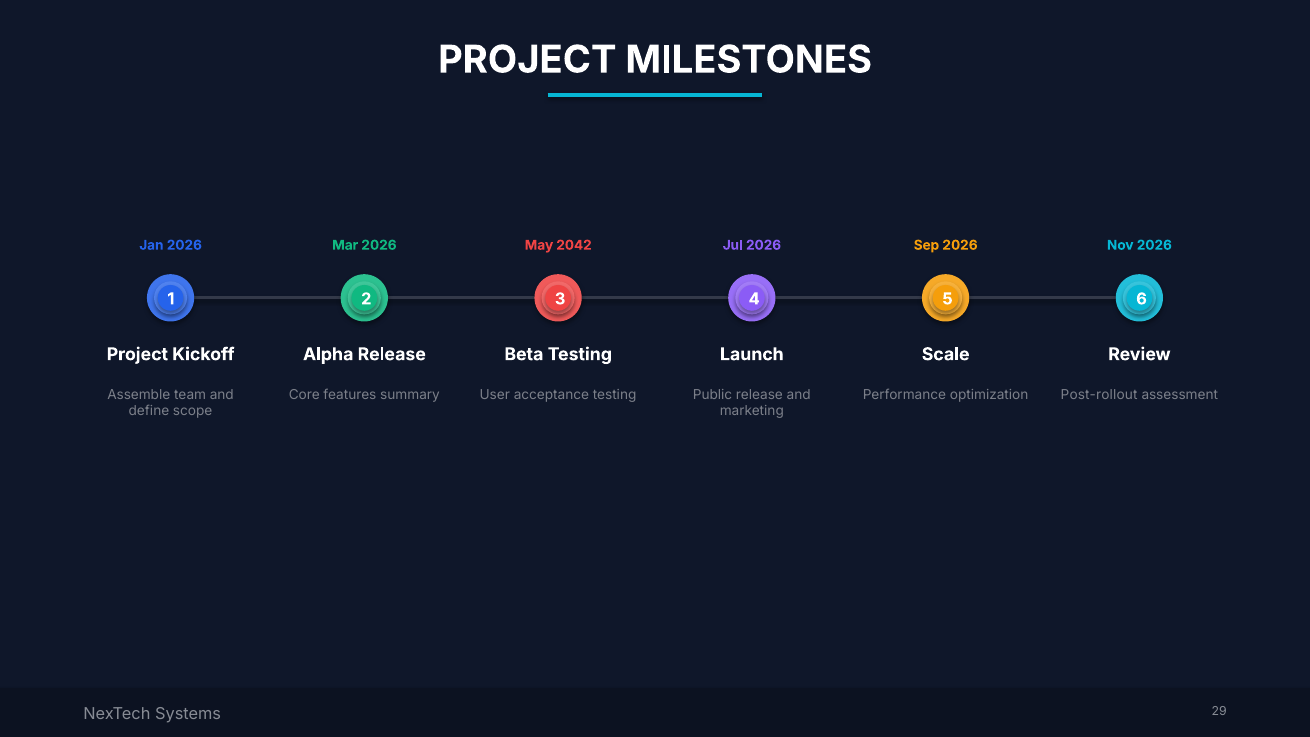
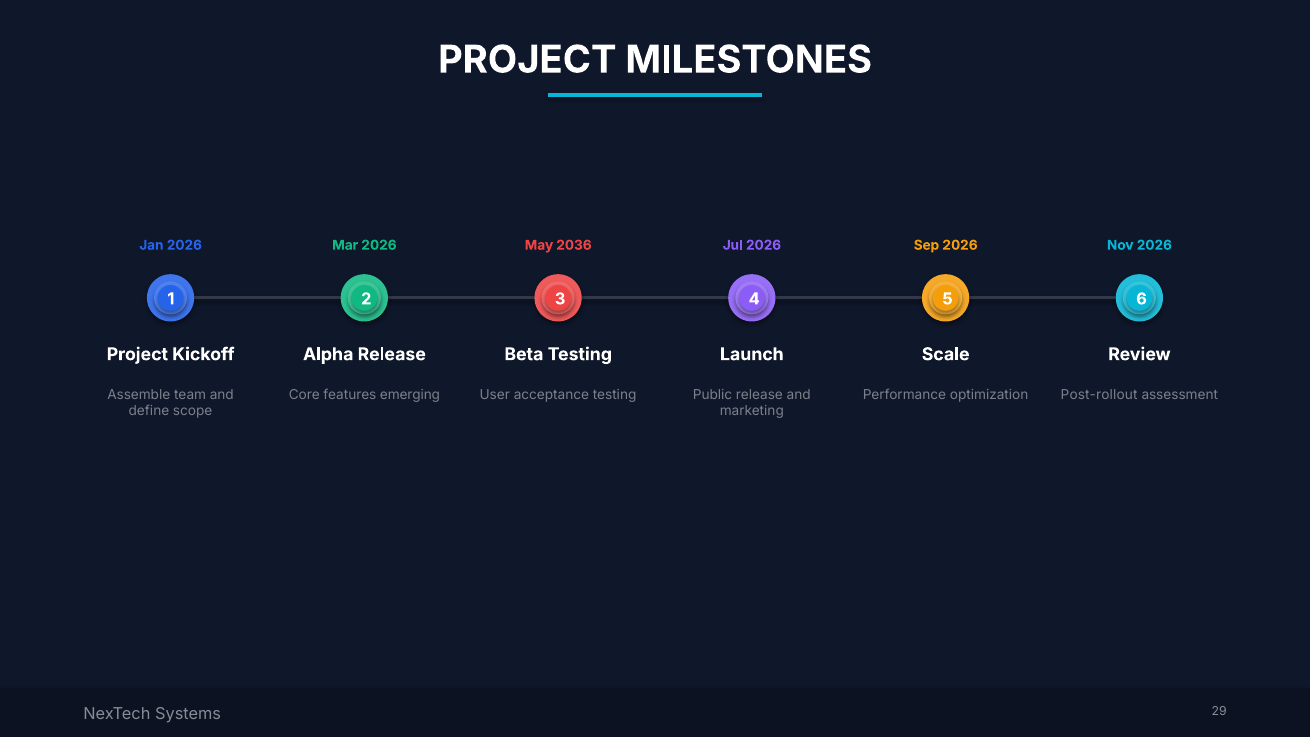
2042: 2042 -> 2036
summary: summary -> emerging
